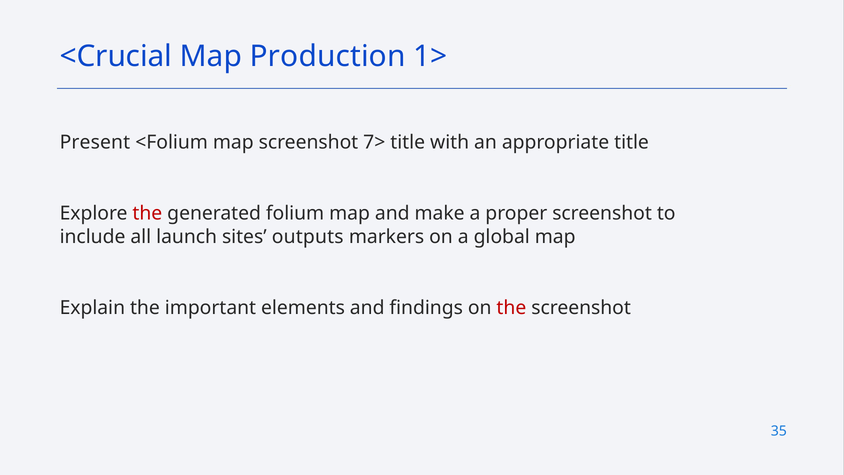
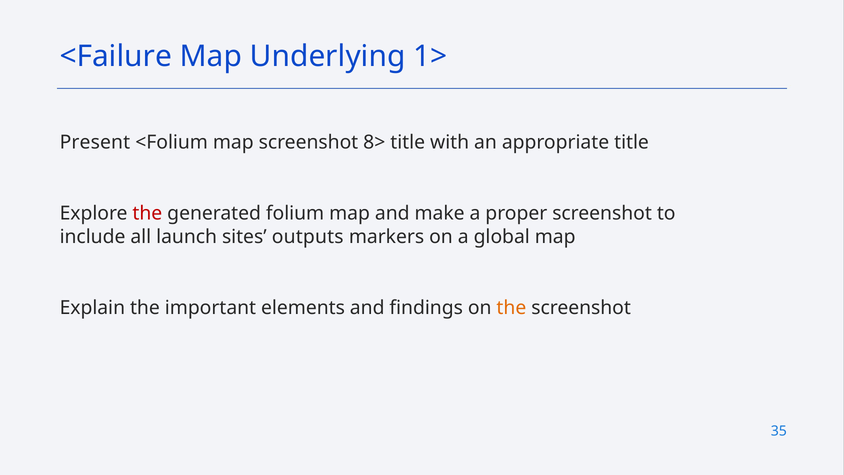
<Crucial: <Crucial -> <Failure
Production: Production -> Underlying
7>: 7> -> 8>
the at (511, 308) colour: red -> orange
